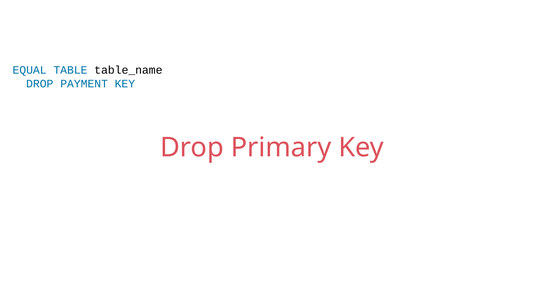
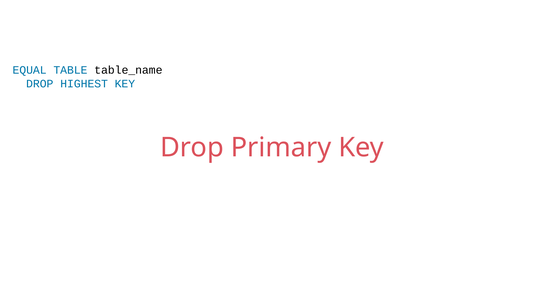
PAYMENT: PAYMENT -> HIGHEST
